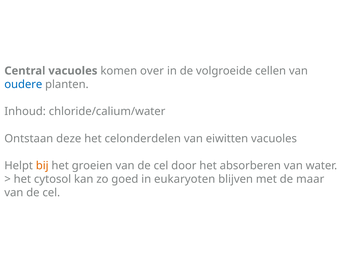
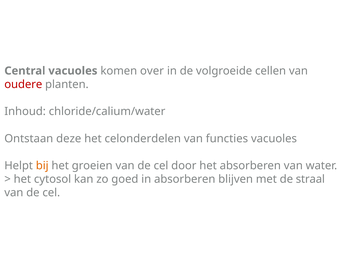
oudere colour: blue -> red
eiwitten: eiwitten -> functies
in eukaryoten: eukaryoten -> absorberen
maar: maar -> straal
